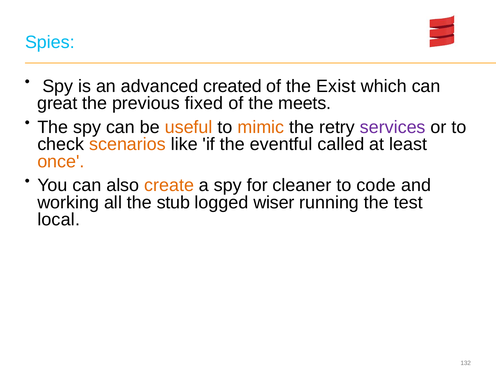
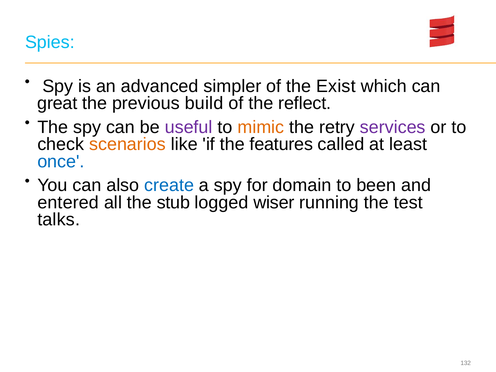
created: created -> simpler
fixed: fixed -> build
meets: meets -> reflect
useful colour: orange -> purple
eventful: eventful -> features
once colour: orange -> blue
create colour: orange -> blue
cleaner: cleaner -> domain
code: code -> been
working: working -> entered
local: local -> talks
